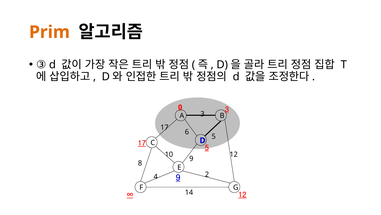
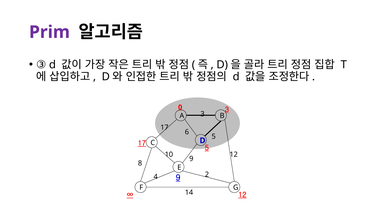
Prim colour: orange -> purple
